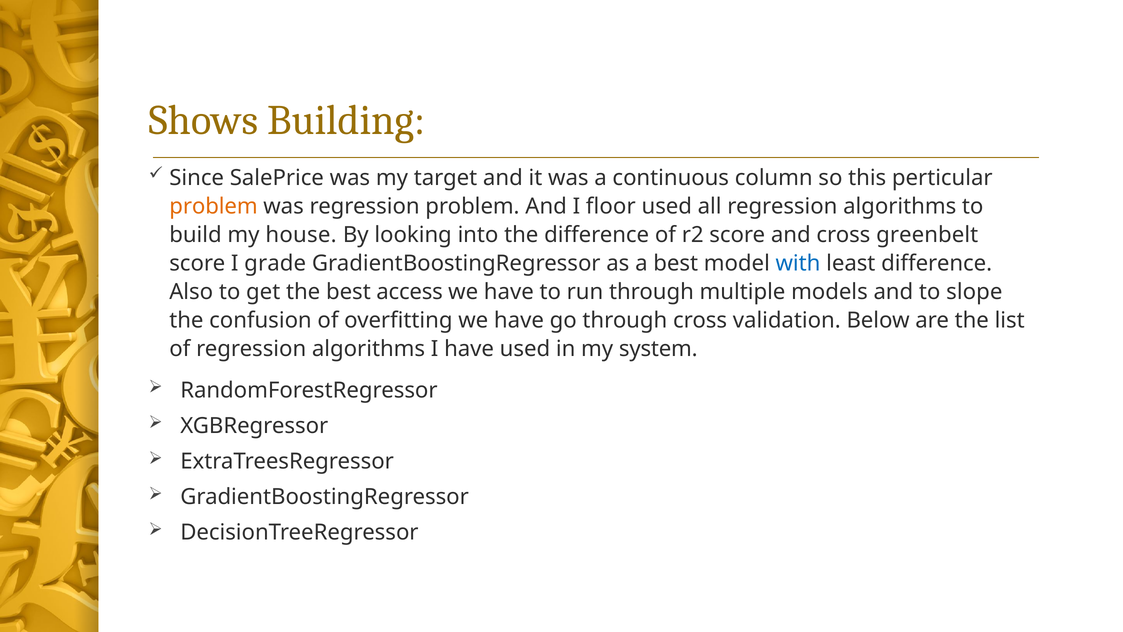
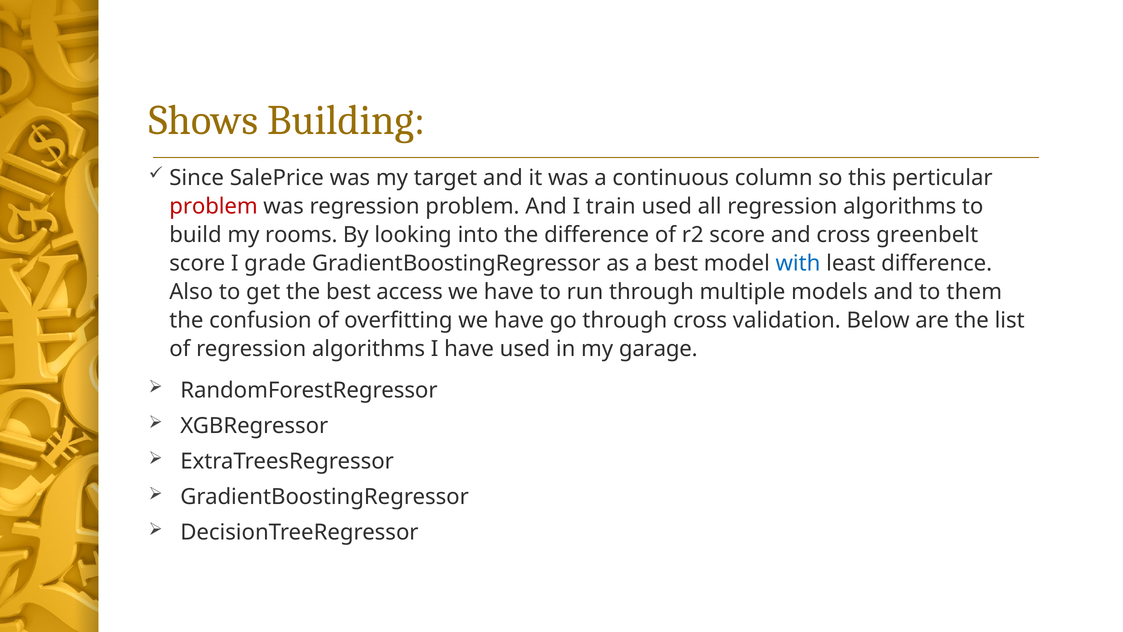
problem at (213, 206) colour: orange -> red
floor: floor -> train
house: house -> rooms
slope: slope -> them
system: system -> garage
